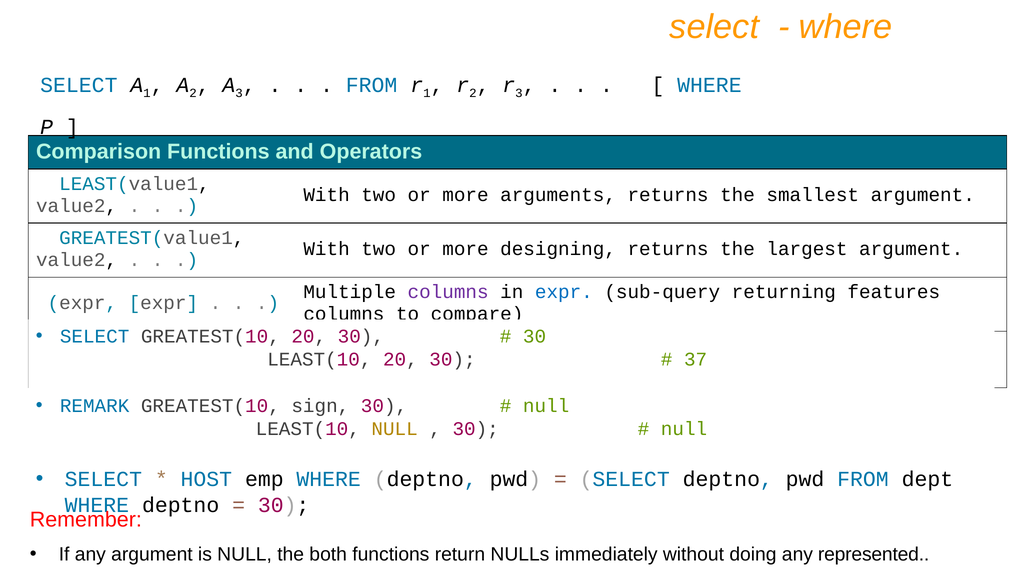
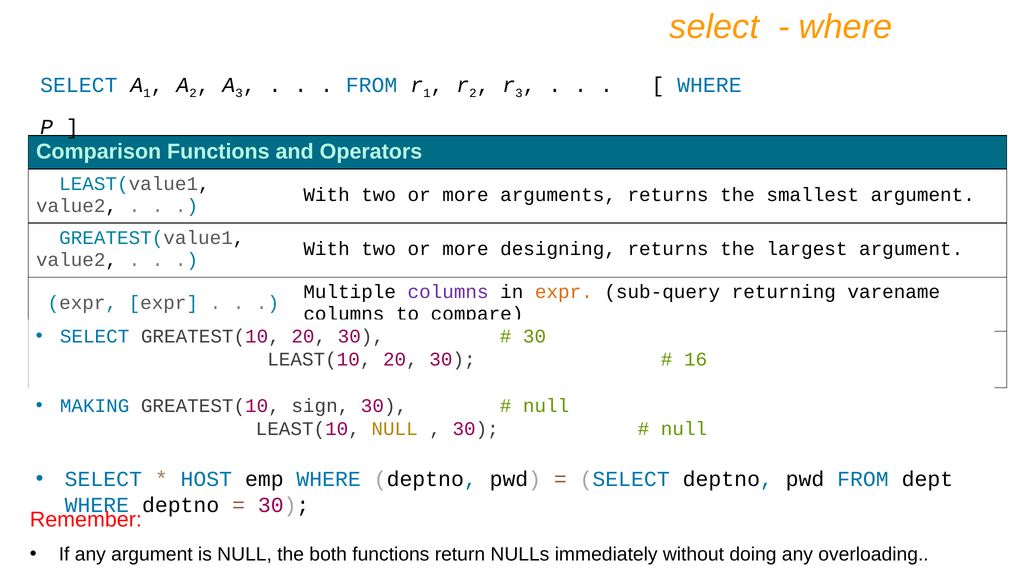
expr at (564, 292) colour: blue -> orange
features: features -> varename
37: 37 -> 16
REMARK: REMARK -> MAKING
represented: represented -> overloading
